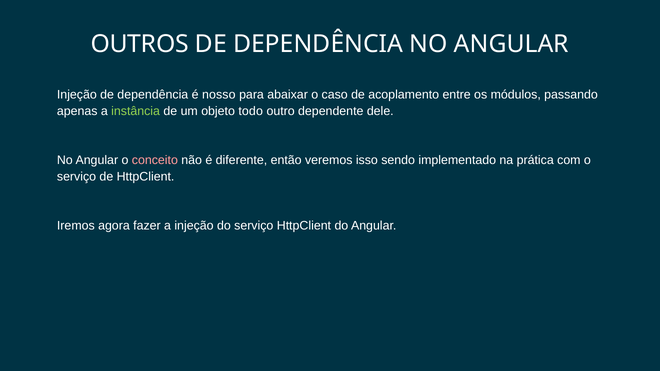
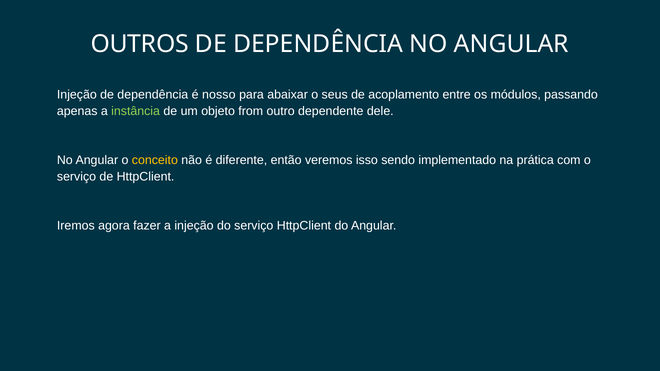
caso: caso -> seus
todo: todo -> from
conceito colour: pink -> yellow
